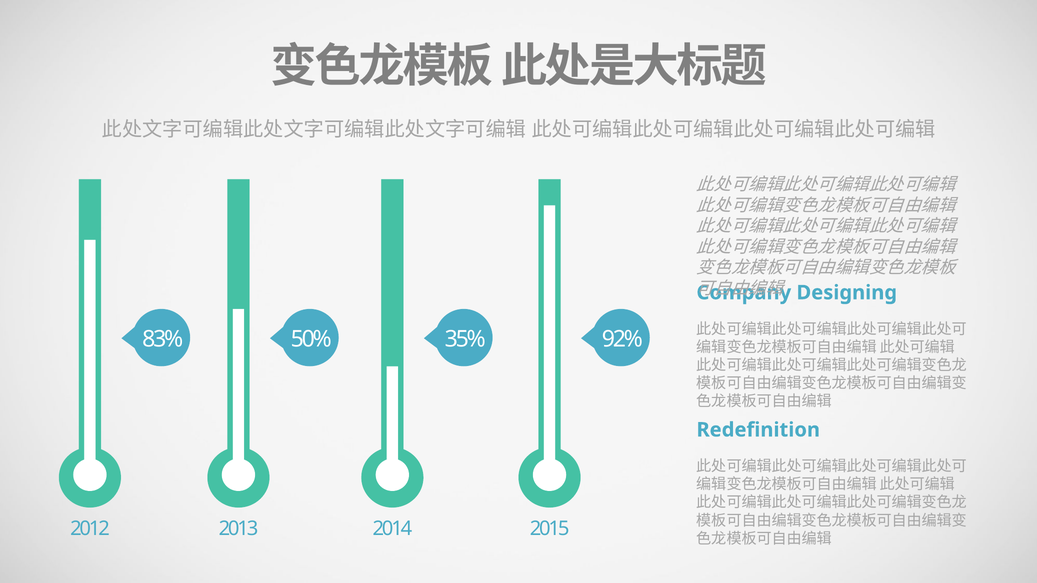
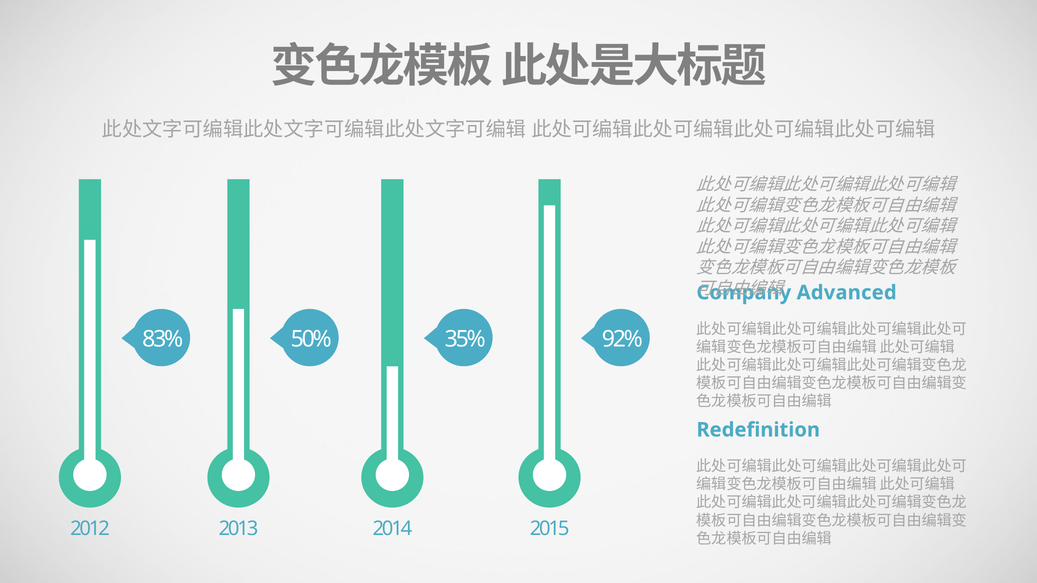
Designing: Designing -> Advanced
